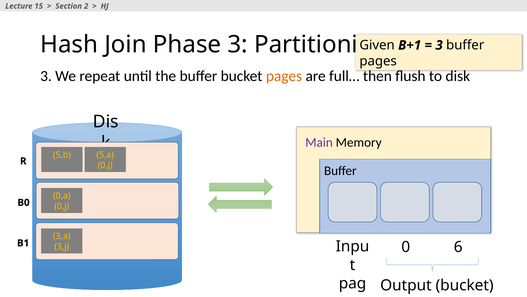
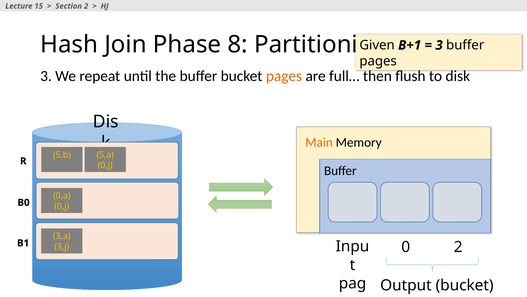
Phase 3: 3 -> 8
Main colour: purple -> orange
0 6: 6 -> 2
